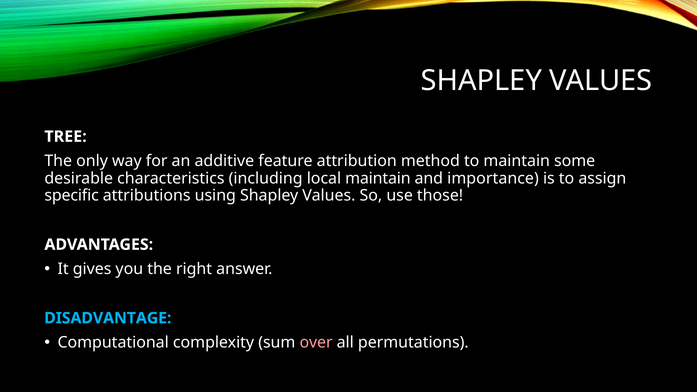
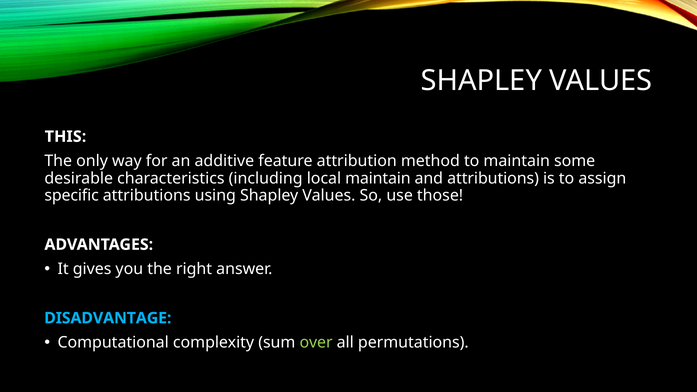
TREE: TREE -> THIS
and importance: importance -> attributions
over colour: pink -> light green
